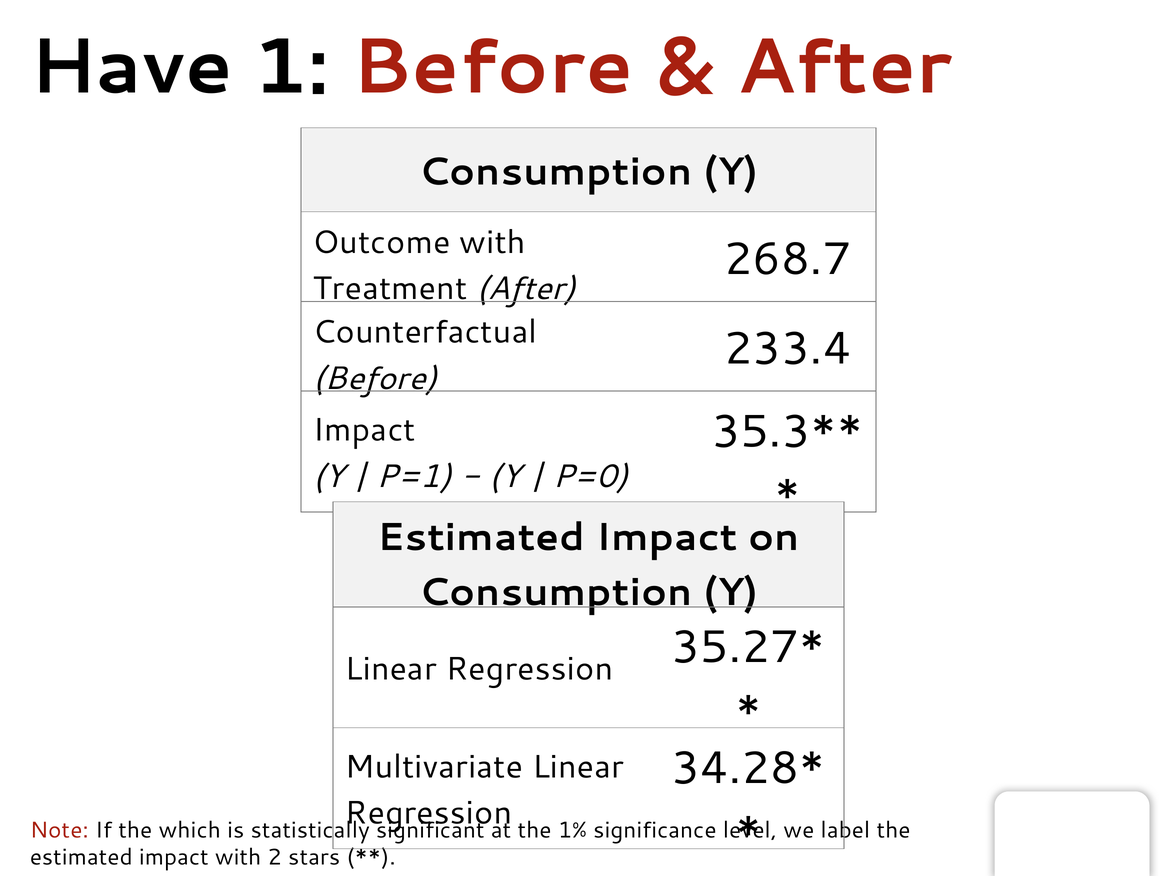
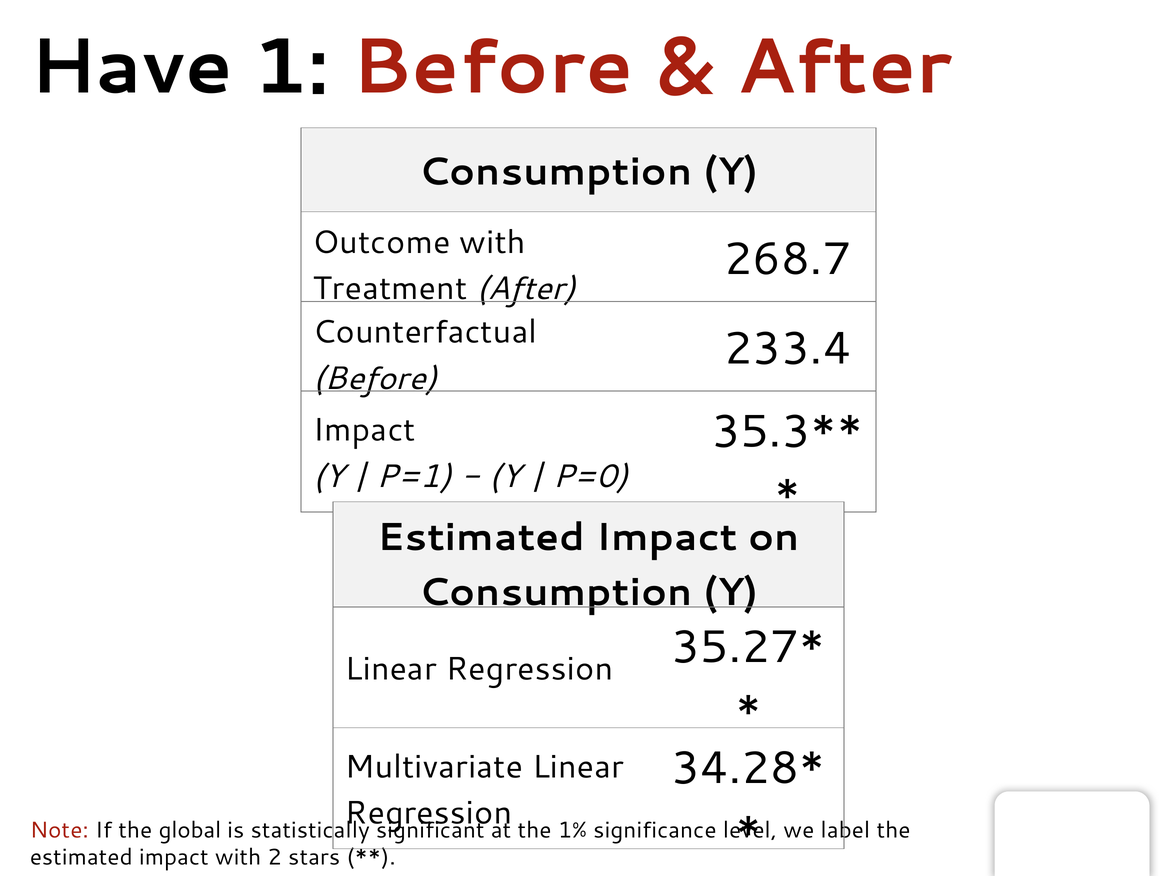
which: which -> global
